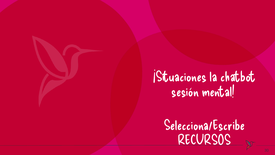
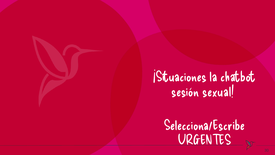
mental: mental -> sexual
RECURSOS: RECURSOS -> URGENTES
